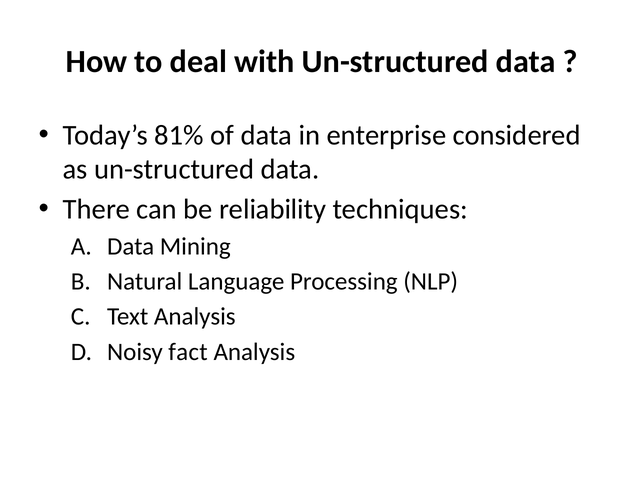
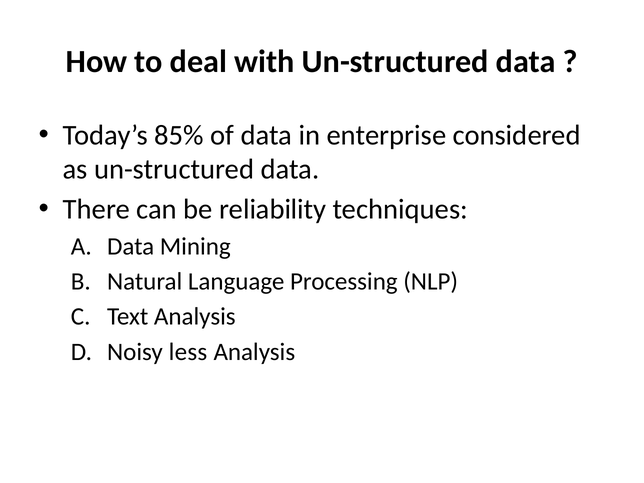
81%: 81% -> 85%
fact: fact -> less
